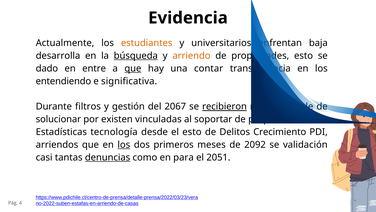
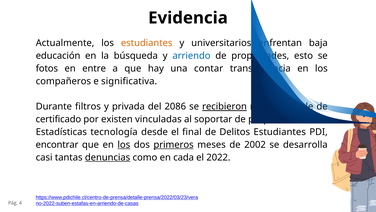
desarrolla: desarrolla -> educación
búsqueda underline: present -> none
arriendo colour: orange -> blue
dado: dado -> fotos
que at (133, 68) underline: present -> none
entendiendo: entendiendo -> compañeros
gestión: gestión -> privada
2067: 2067 -> 2086
solucionar: solucionar -> certificado
el esto: esto -> final
Delitos Crecimiento: Crecimiento -> Estudiantes
arriendos: arriendos -> encontrar
primeros underline: none -> present
2092: 2092 -> 2002
validación: validación -> desarrolla
para: para -> cada
2051: 2051 -> 2022
